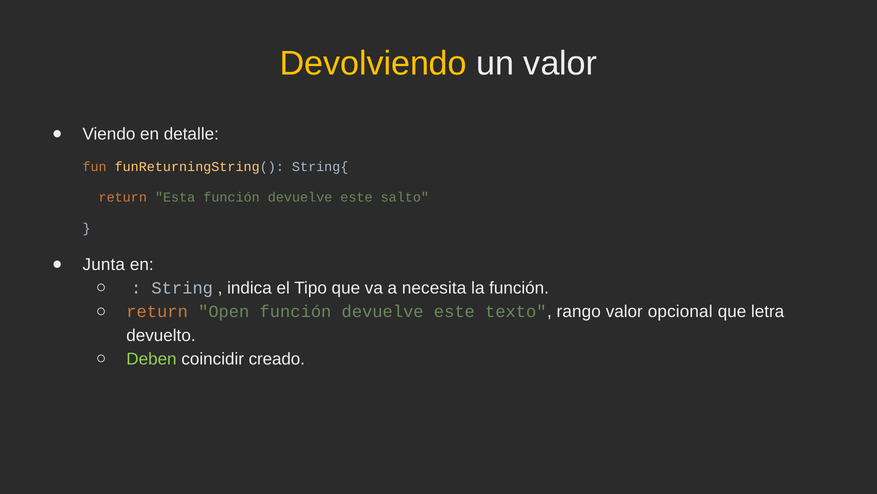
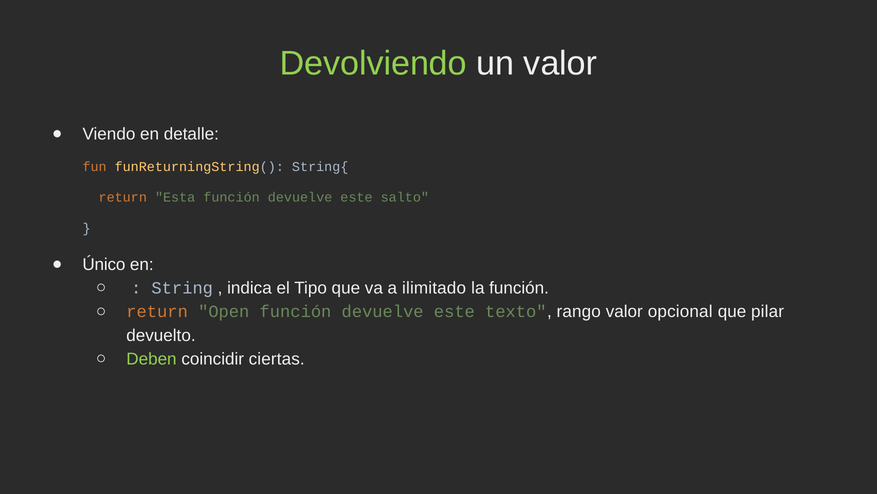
Devolviendo colour: yellow -> light green
Junta: Junta -> Único
necesita: necesita -> ilimitado
letra: letra -> pilar
creado: creado -> ciertas
